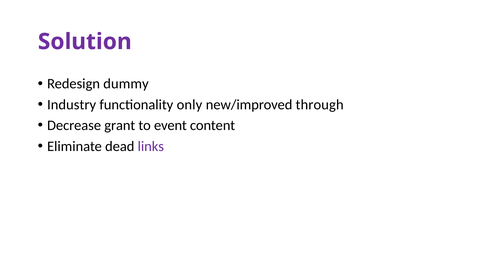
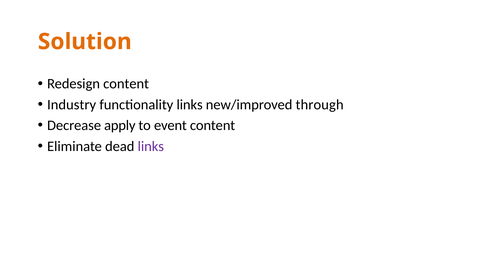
Solution colour: purple -> orange
Redesign dummy: dummy -> content
functionality only: only -> links
grant: grant -> apply
